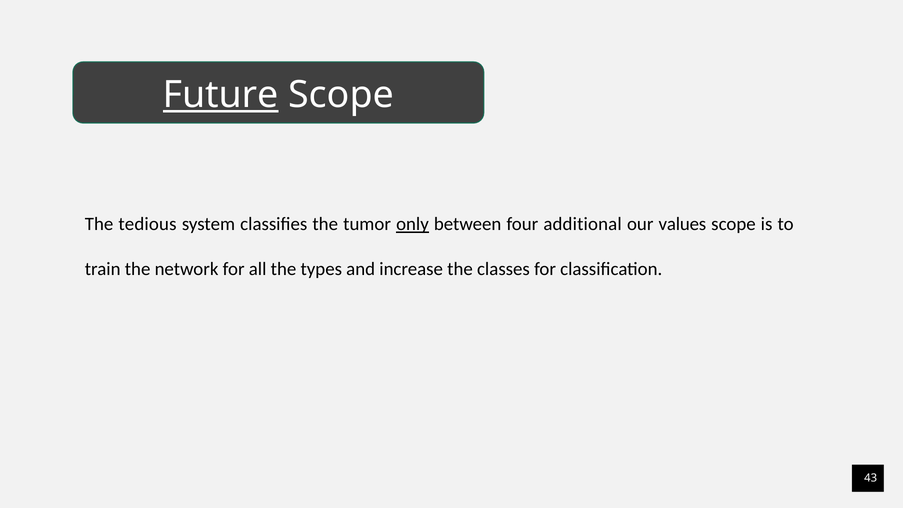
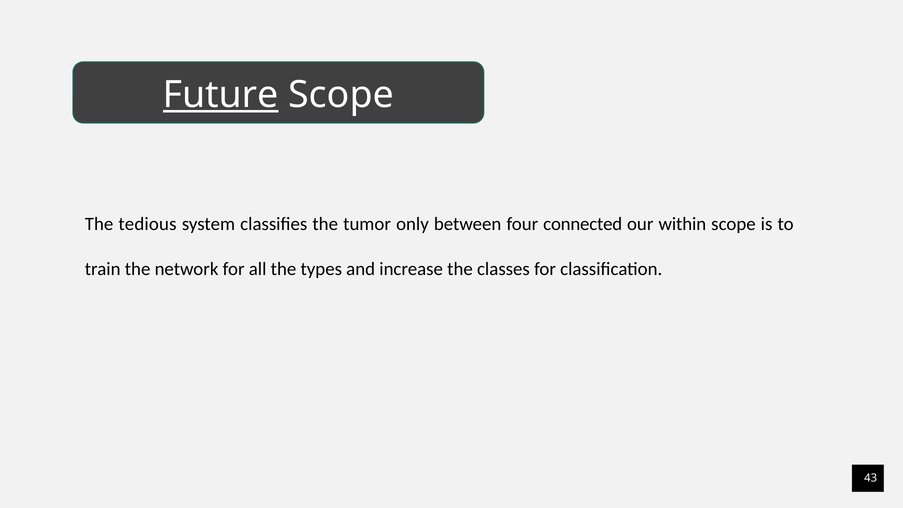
only underline: present -> none
additional: additional -> connected
values: values -> within
